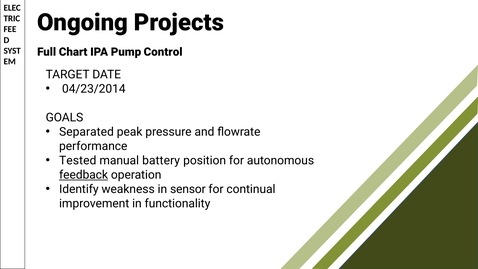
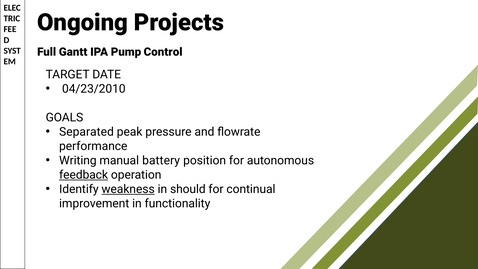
Chart: Chart -> Gantt
04/23/2014: 04/23/2014 -> 04/23/2010
Tested: Tested -> Writing
weakness underline: none -> present
sensor: sensor -> should
